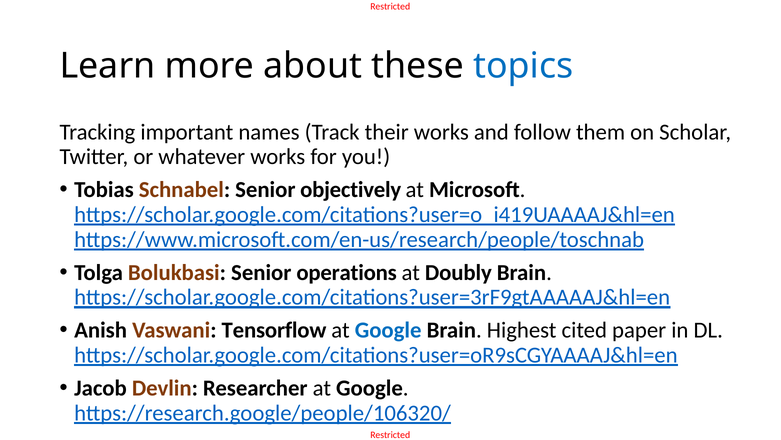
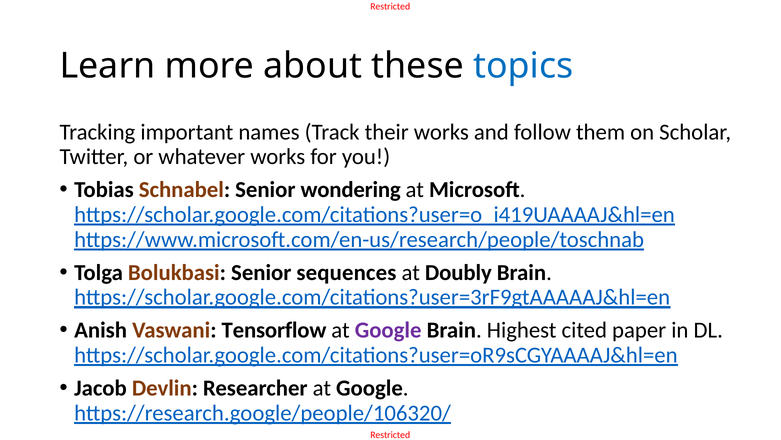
objectively: objectively -> wondering
operations: operations -> sequences
Google at (388, 330) colour: blue -> purple
